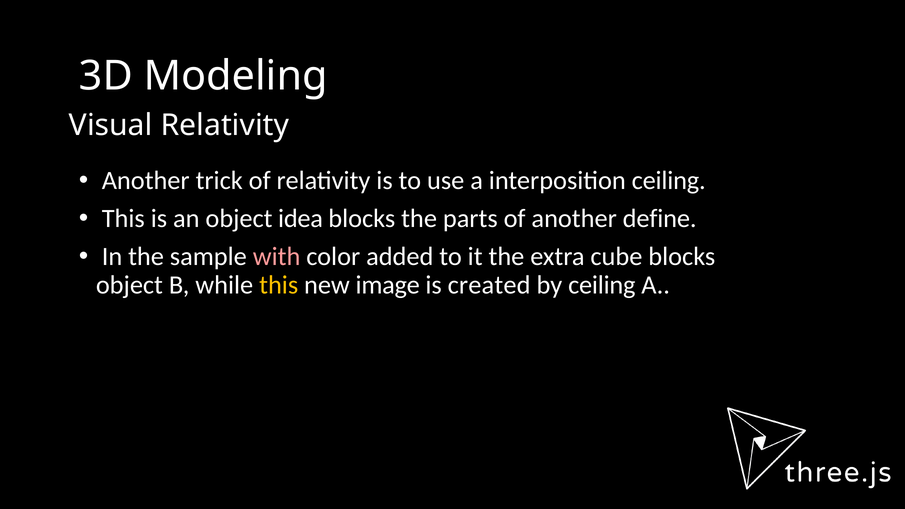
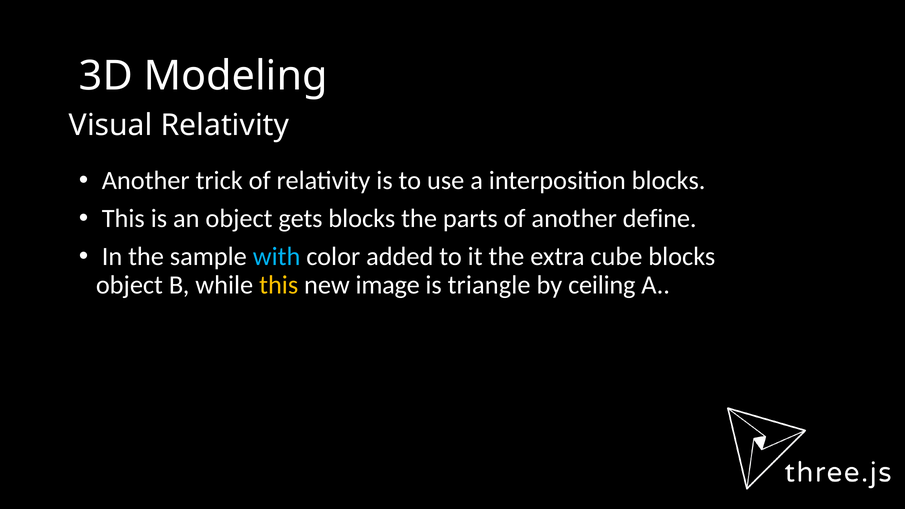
interposition ceiling: ceiling -> blocks
idea: idea -> gets
with colour: pink -> light blue
created: created -> triangle
